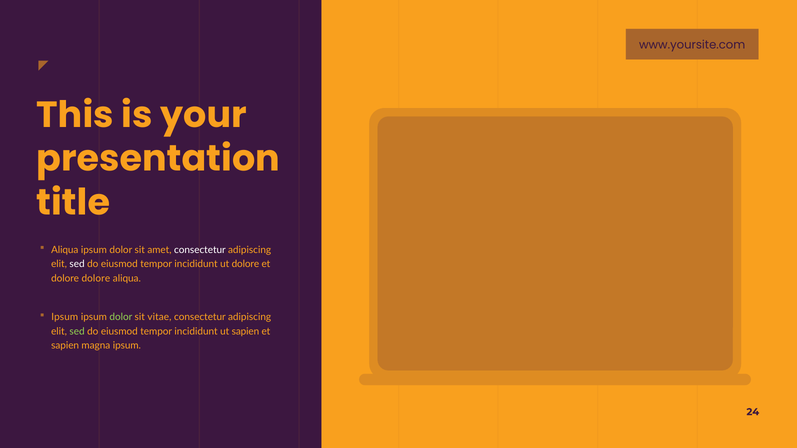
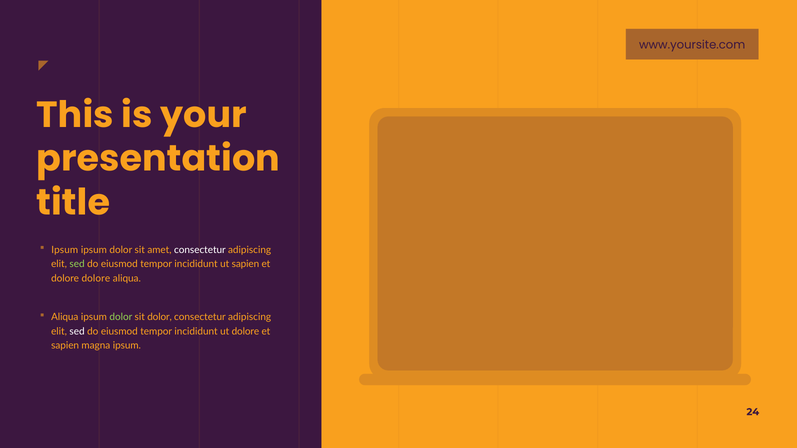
Aliqua at (65, 250): Aliqua -> Ipsum
sed at (77, 264) colour: white -> light green
ut dolore: dolore -> sapien
Ipsum at (65, 317): Ipsum -> Aliqua
sit vitae: vitae -> dolor
sed at (77, 332) colour: light green -> white
ut sapien: sapien -> dolore
